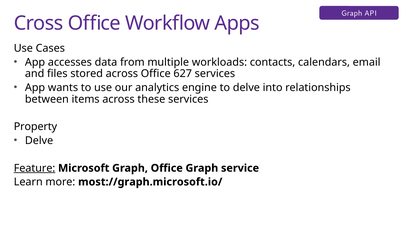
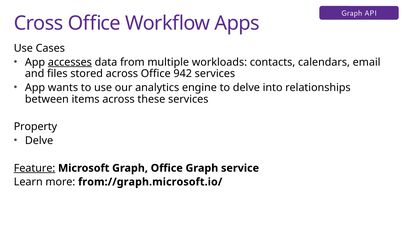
accesses underline: none -> present
627: 627 -> 942
most://graph.microsoft.io/: most://graph.microsoft.io/ -> from://graph.microsoft.io/
